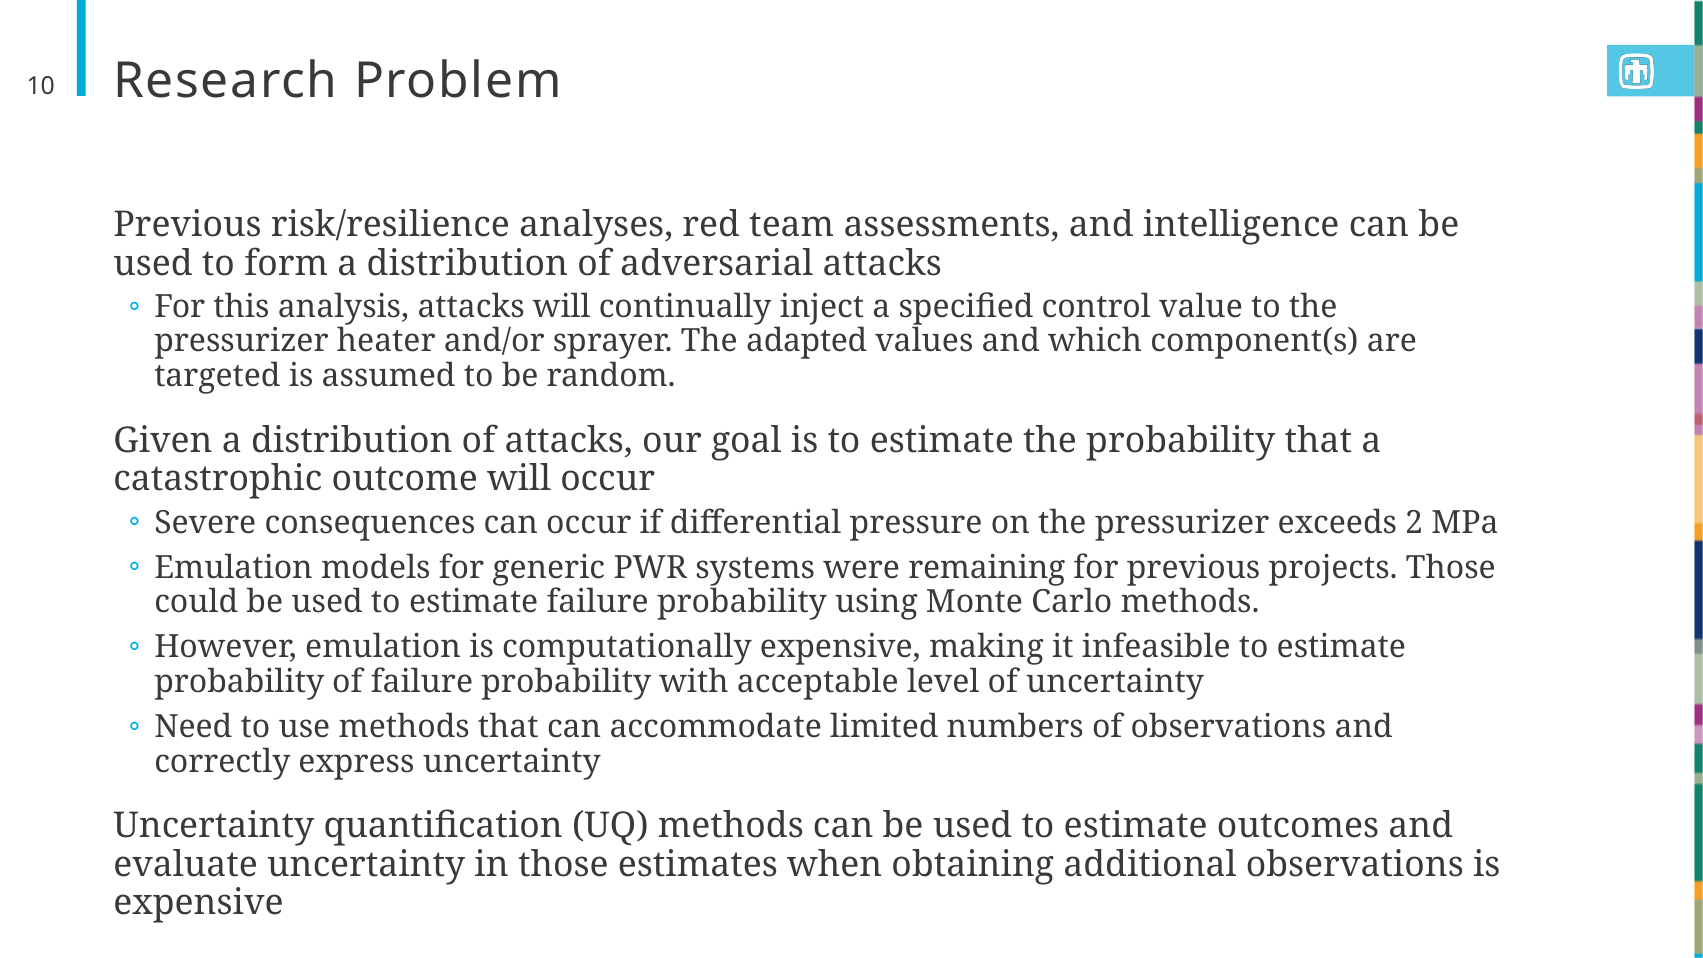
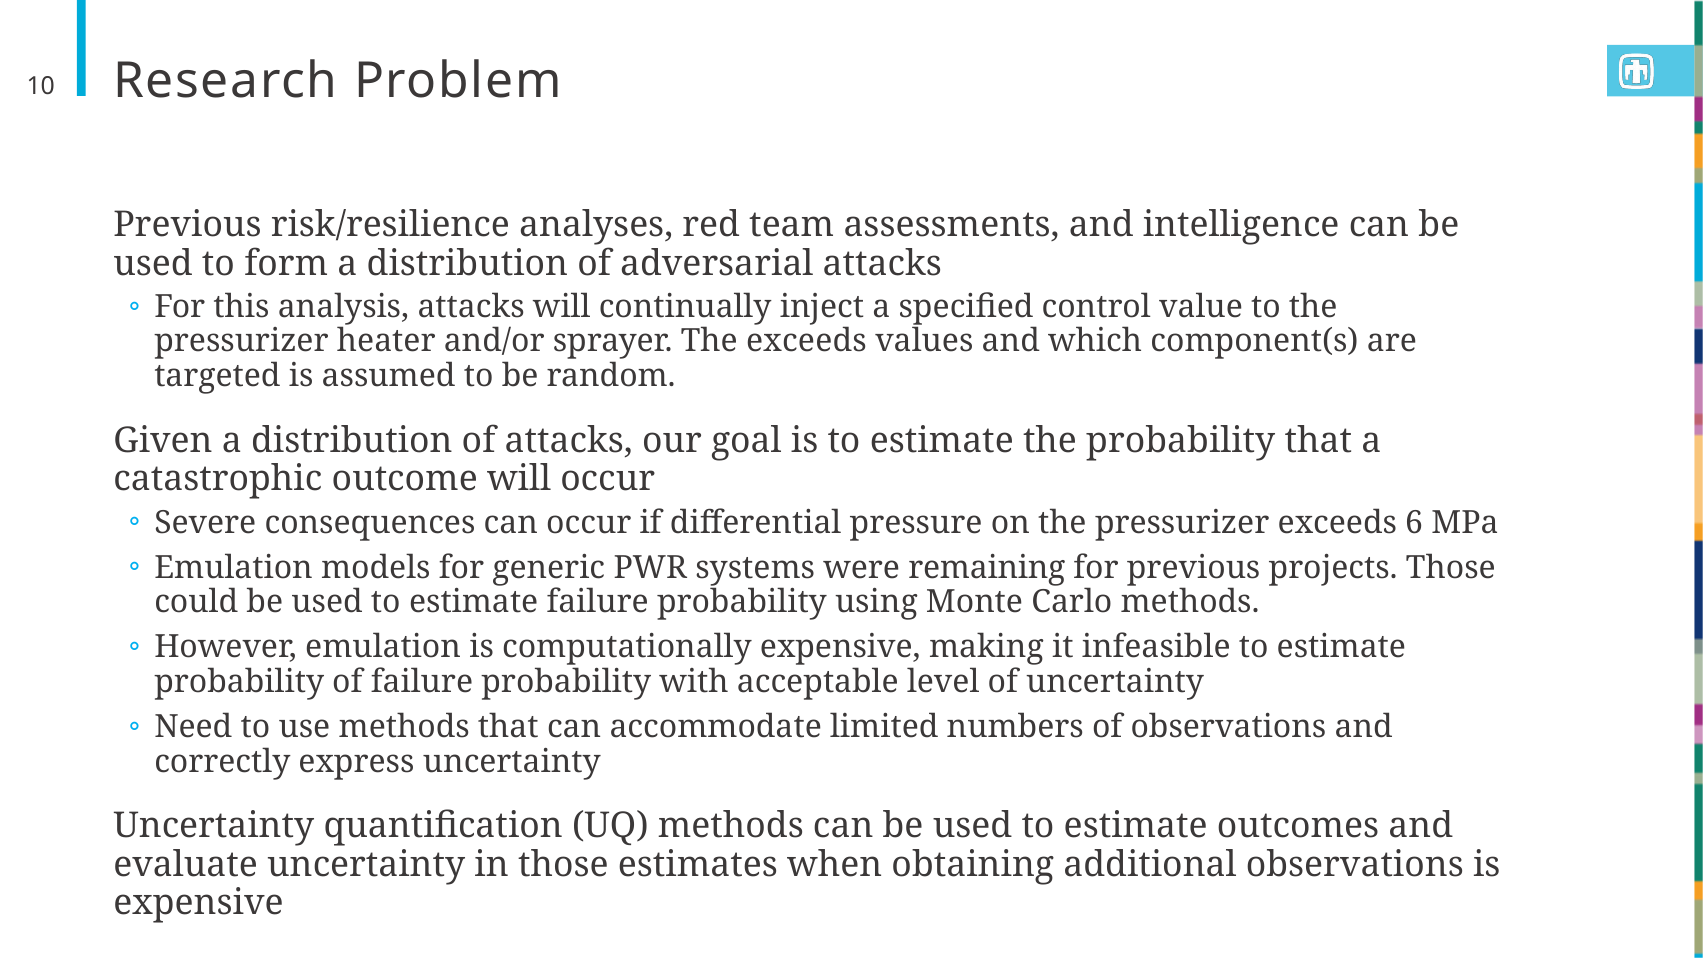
The adapted: adapted -> exceeds
2: 2 -> 6
